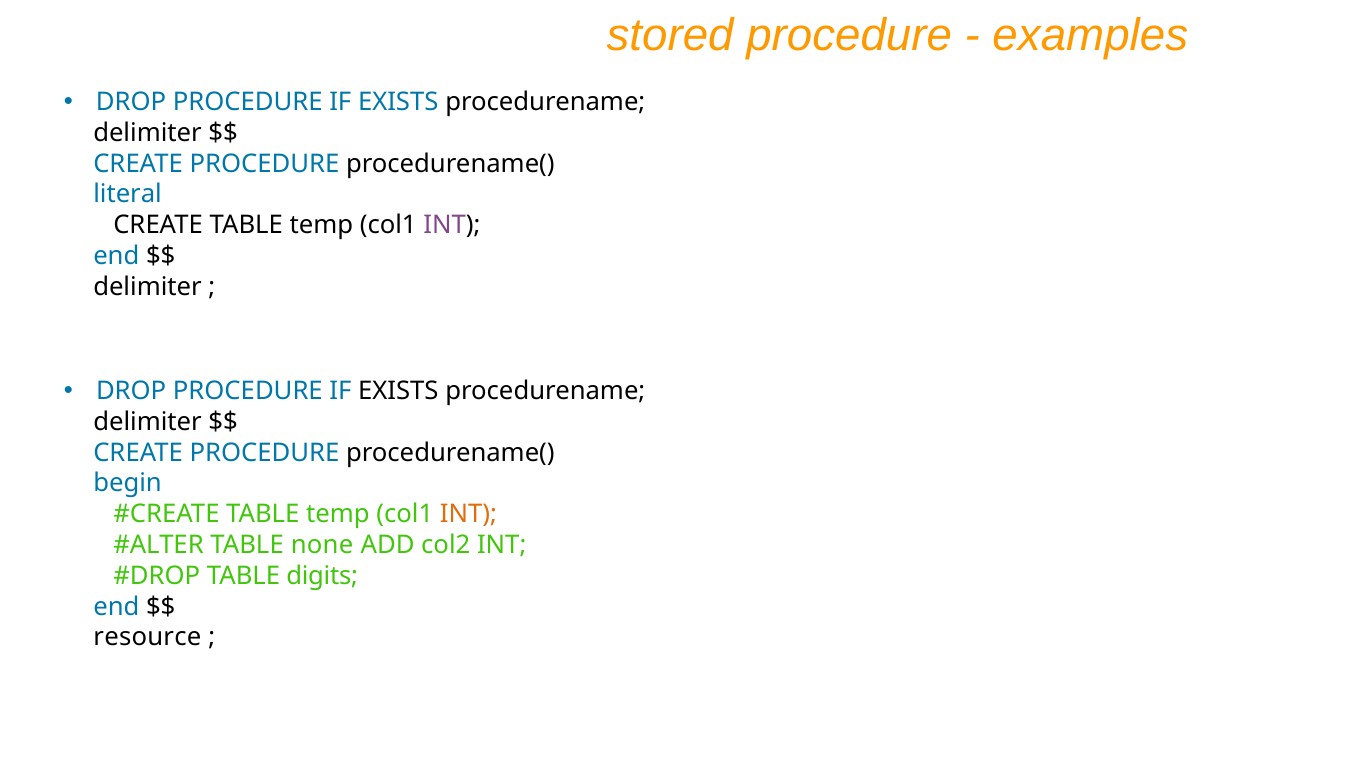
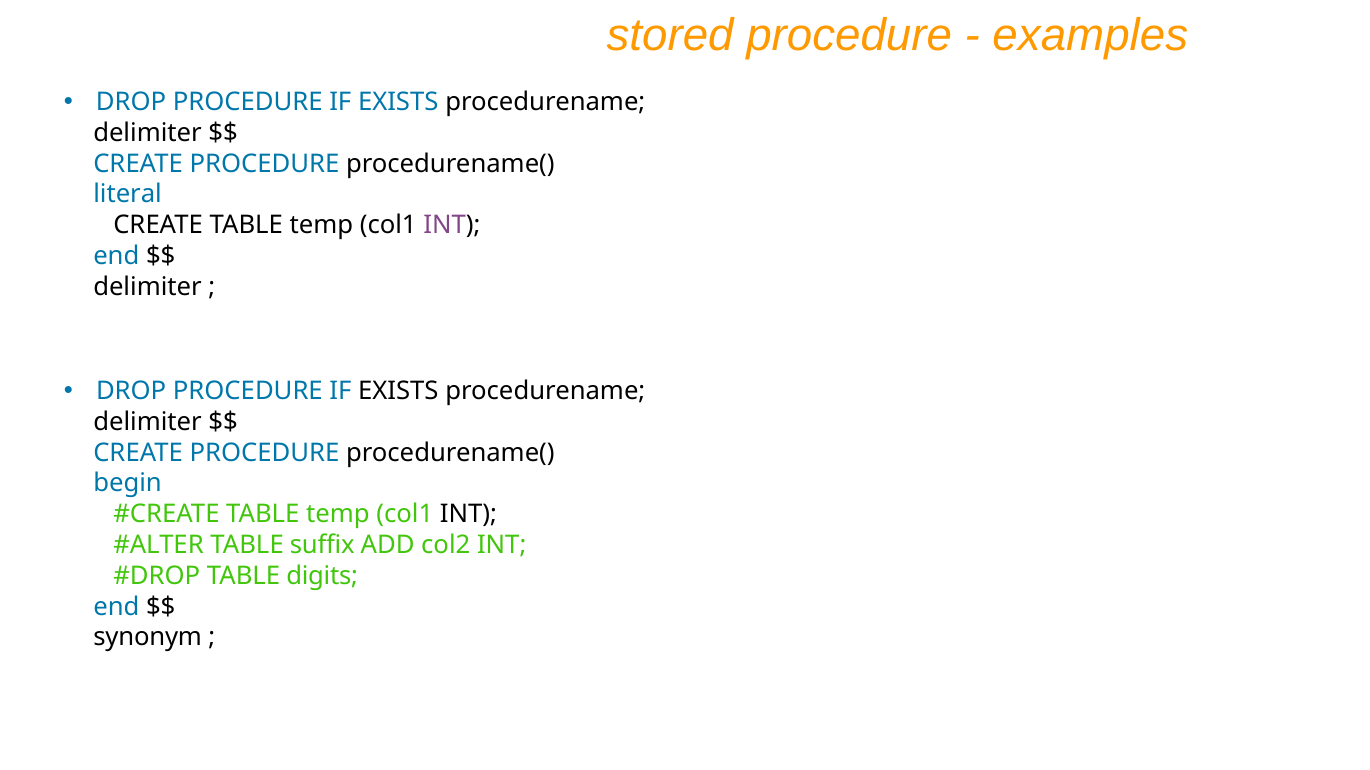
INT at (468, 515) colour: orange -> black
none: none -> suffix
resource: resource -> synonym
